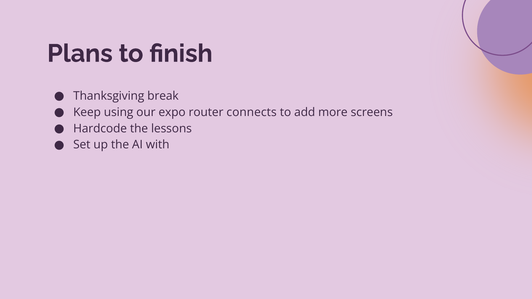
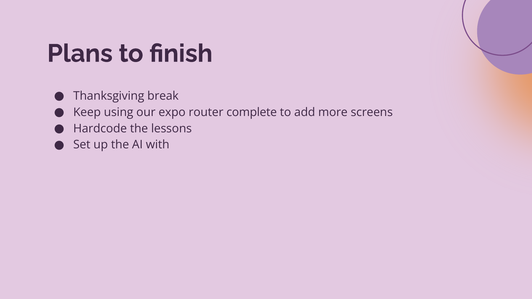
connects: connects -> complete
